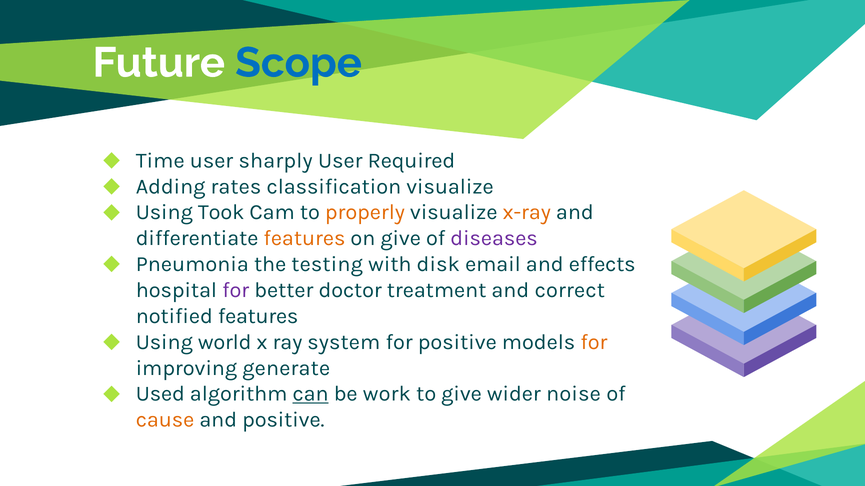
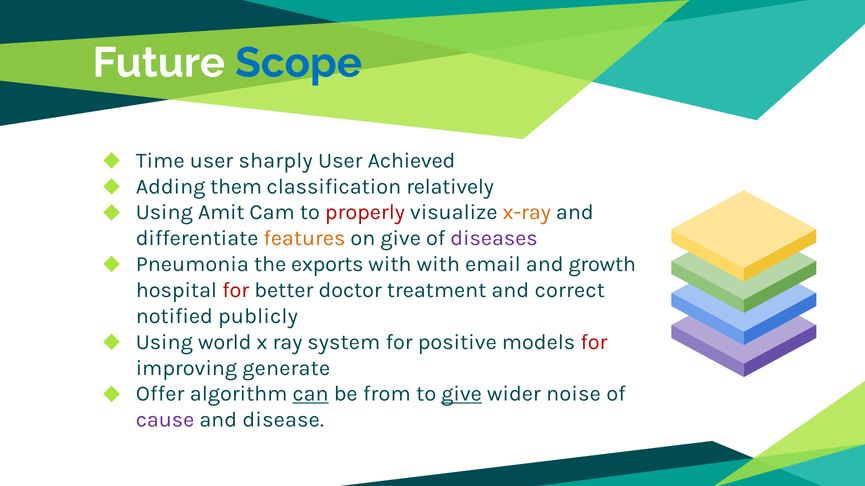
Required: Required -> Achieved
rates: rates -> them
classification visualize: visualize -> relatively
Took: Took -> Amit
properly colour: orange -> red
testing: testing -> exports
with disk: disk -> with
effects: effects -> growth
for at (236, 290) colour: purple -> red
notified features: features -> publicly
for at (594, 342) colour: orange -> red
Used: Used -> Offer
work: work -> from
give at (462, 394) underline: none -> present
cause colour: orange -> purple
and positive: positive -> disease
